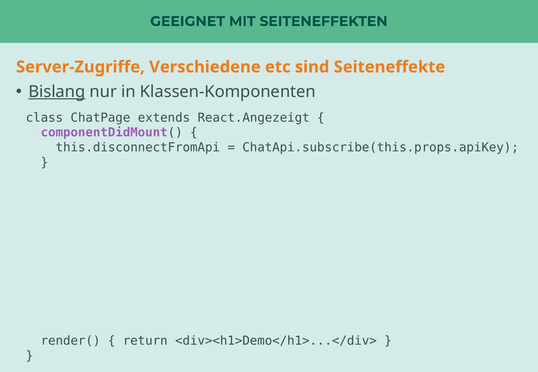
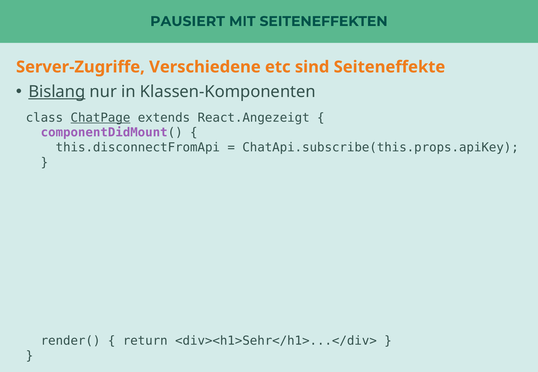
GEEIGNET: GEEIGNET -> PAUSIERT
ChatPage underline: none -> present
<div><h1>Demo</h1>...</div>: <div><h1>Demo</h1>...</div> -> <div><h1>Sehr</h1>...</div>
